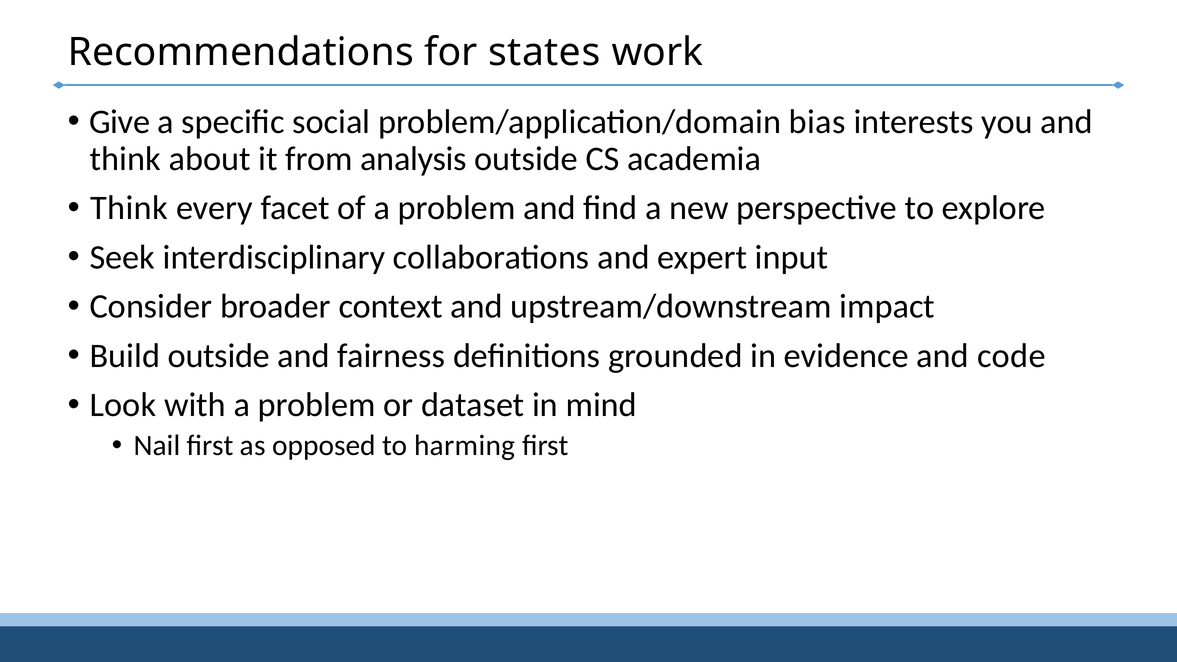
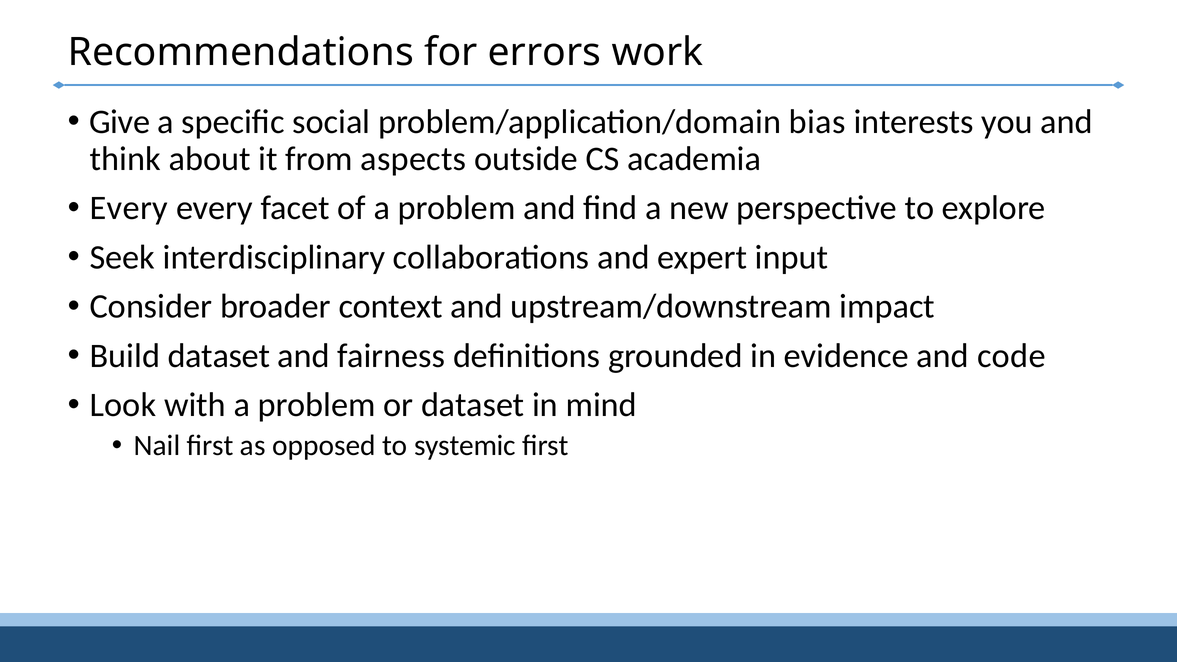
states: states -> errors
analysis: analysis -> aspects
Think at (129, 208): Think -> Every
Build outside: outside -> dataset
harming: harming -> systemic
